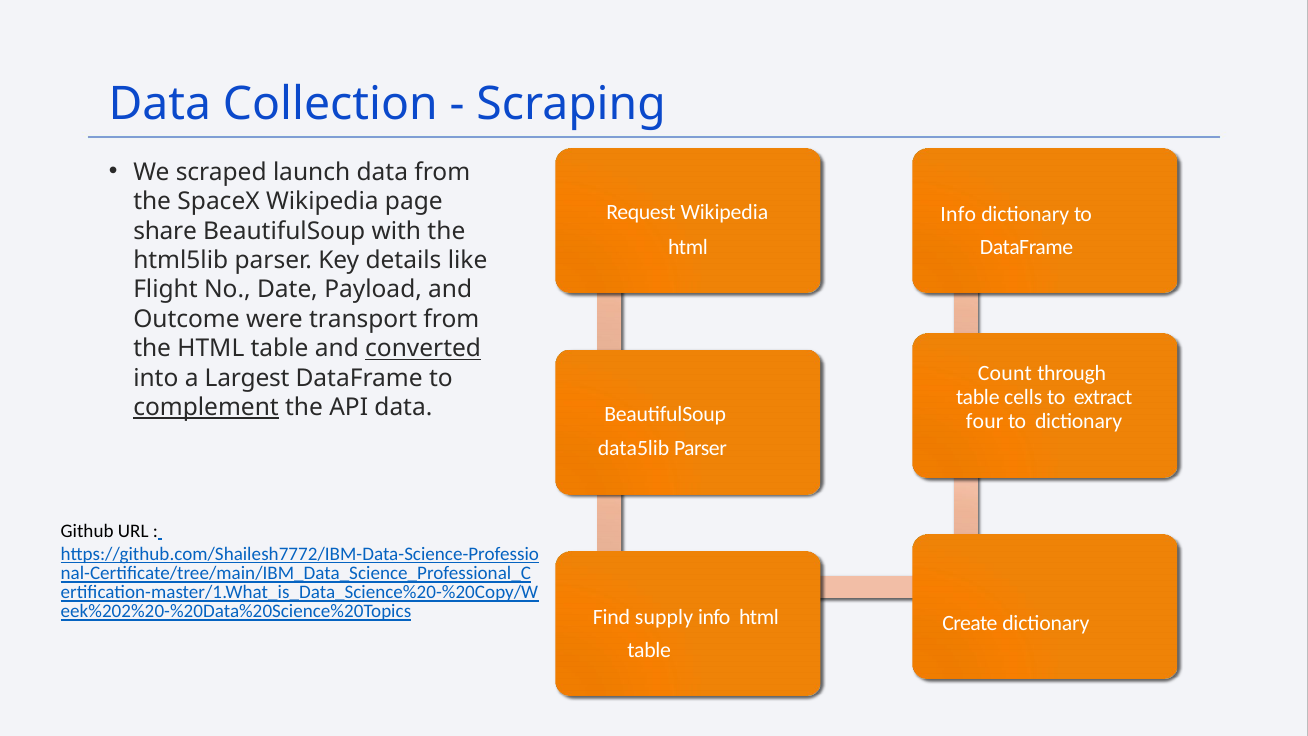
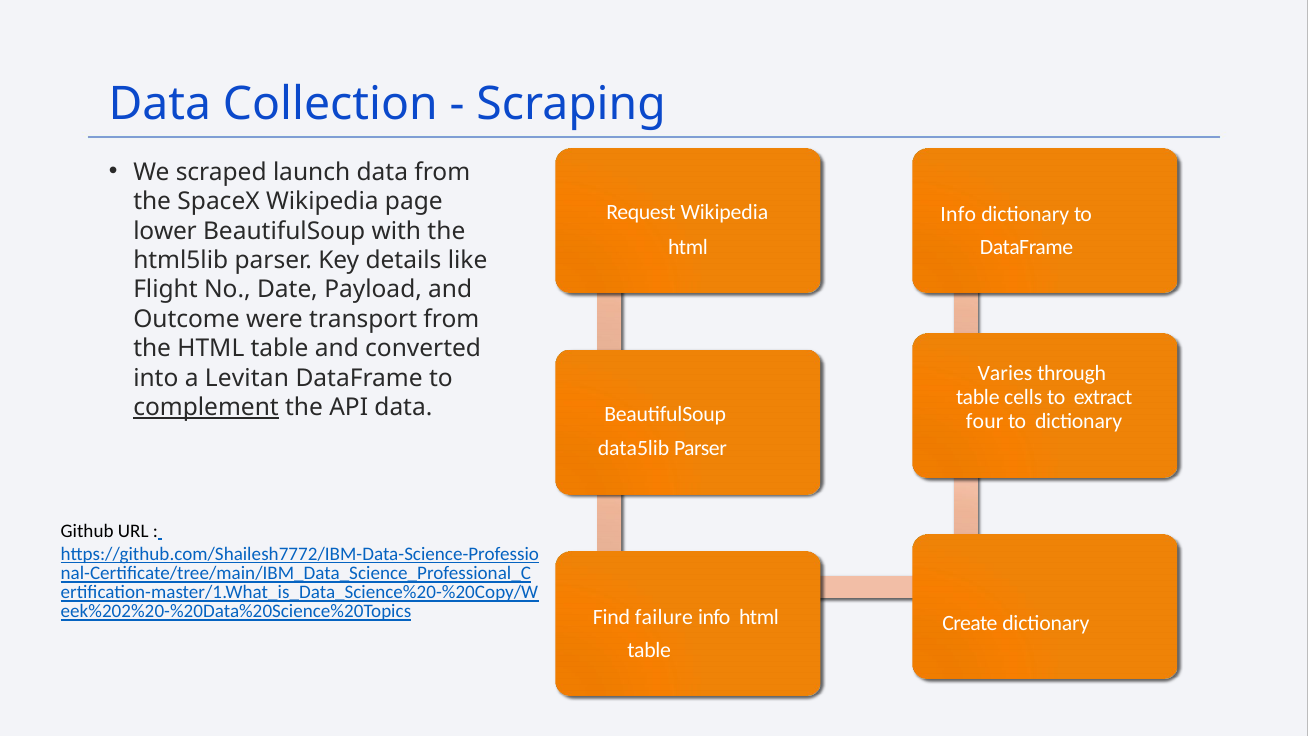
share: share -> lower
converted underline: present -> none
Count: Count -> Varies
Largest: Largest -> Levitan
supply: supply -> failure
